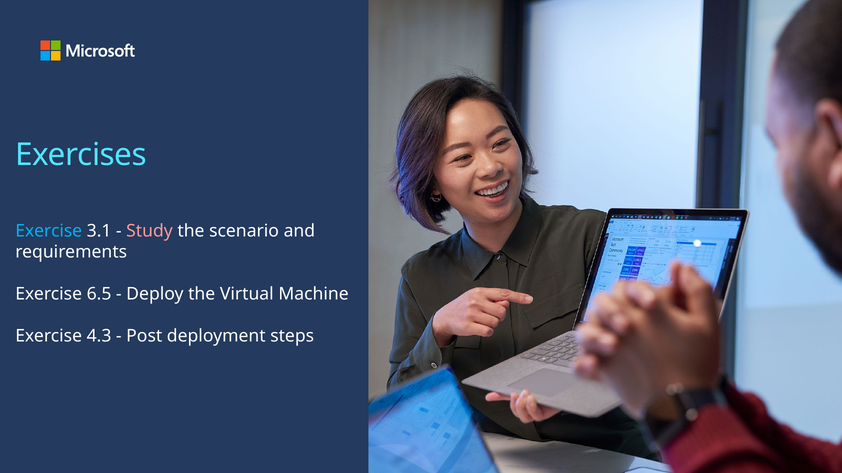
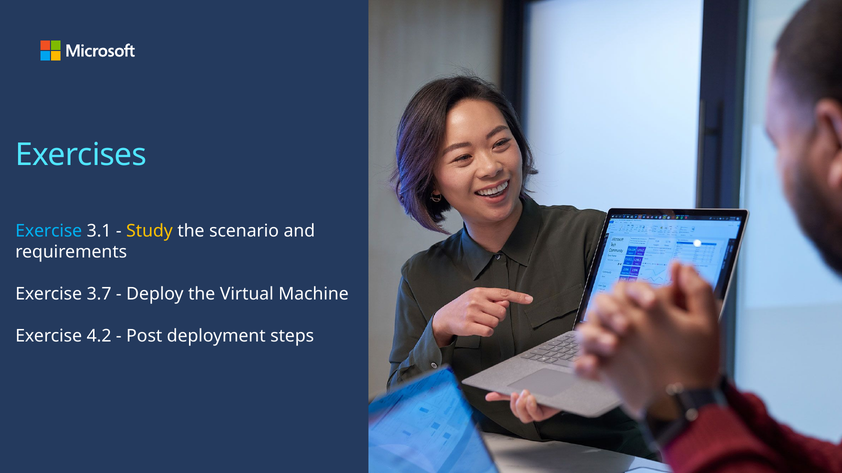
Study colour: pink -> yellow
6.5: 6.5 -> 3.7
4.3: 4.3 -> 4.2
